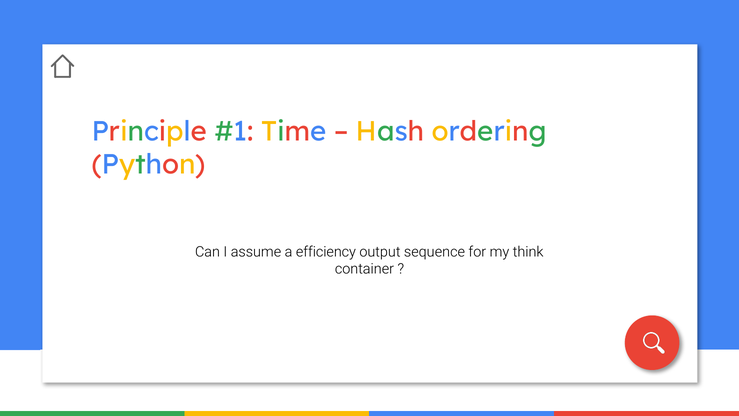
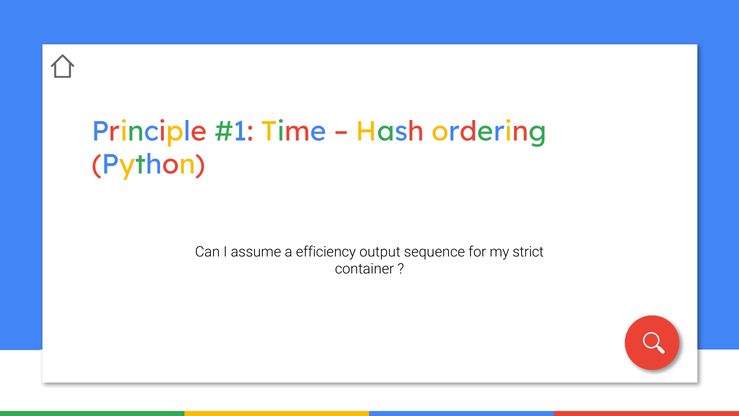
think: think -> strict
